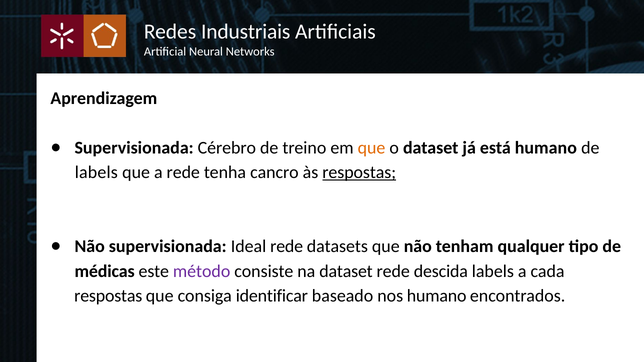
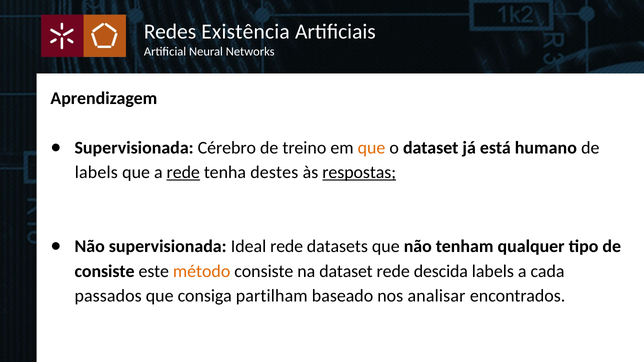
Industriais: Industriais -> Existência
rede at (183, 173) underline: none -> present
cancro: cancro -> destes
médicas at (105, 271): médicas -> consiste
método colour: purple -> orange
respostas at (108, 296): respostas -> passados
identificar: identificar -> partilham
nos humano: humano -> analisar
